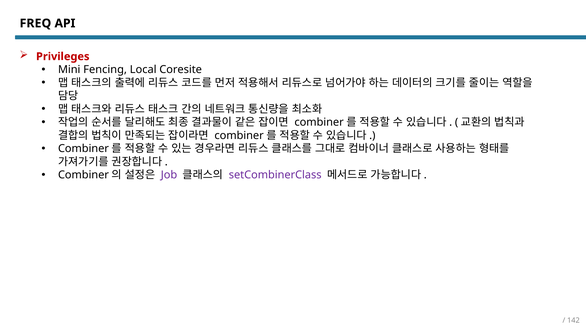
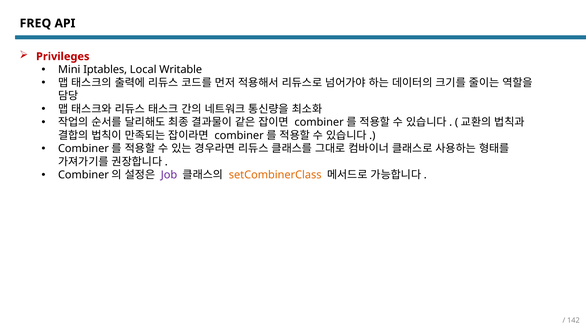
Fencing: Fencing -> Iptables
Coresite: Coresite -> Writable
setCombinerClass colour: purple -> orange
